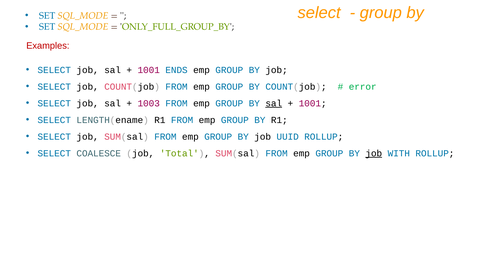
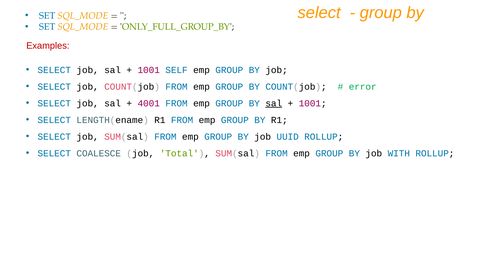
ENDS: ENDS -> SELF
1003: 1003 -> 4001
job at (374, 153) underline: present -> none
